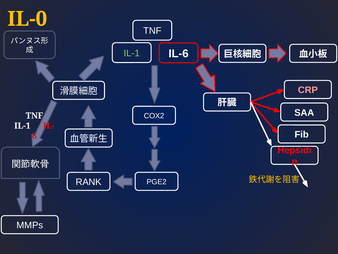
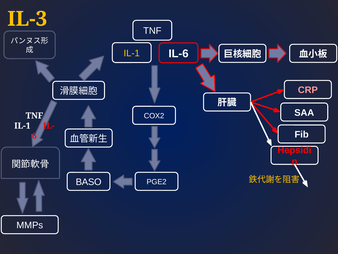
IL-0: IL-0 -> IL-3
IL-1 at (132, 53) colour: light green -> yellow
RANK: RANK -> BASO
